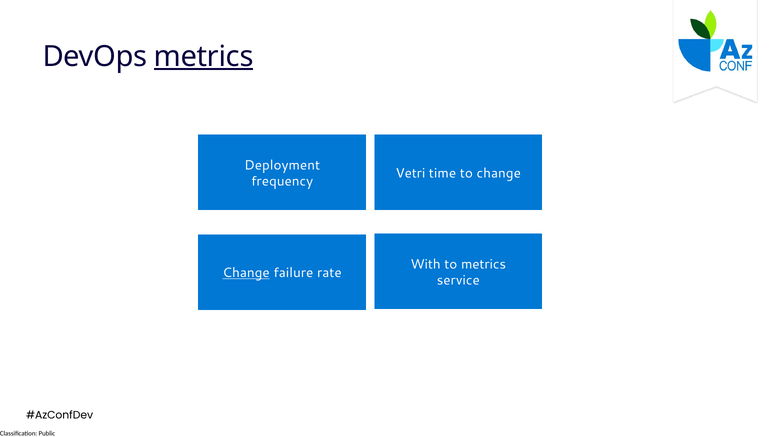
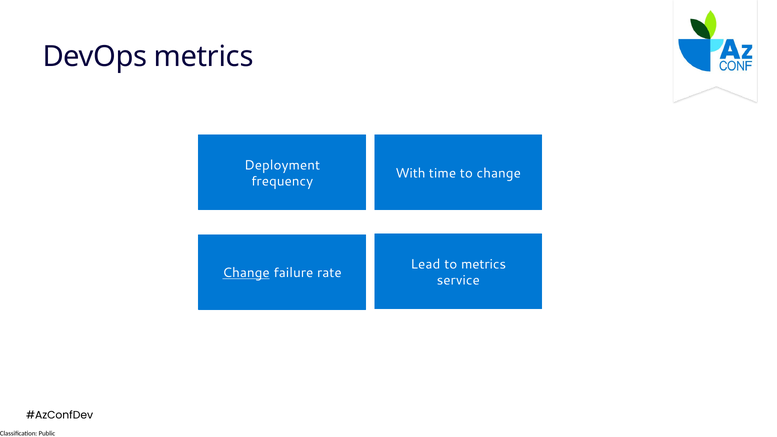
metrics at (204, 57) underline: present -> none
Vetri: Vetri -> With
With: With -> Lead
